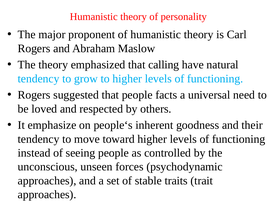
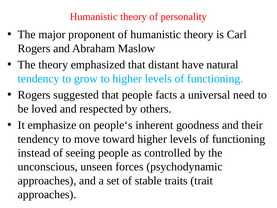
calling: calling -> distant
